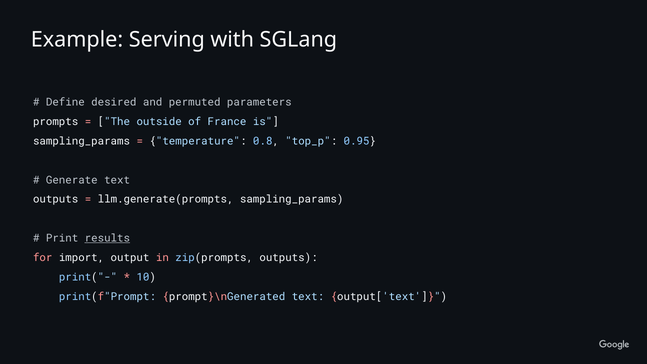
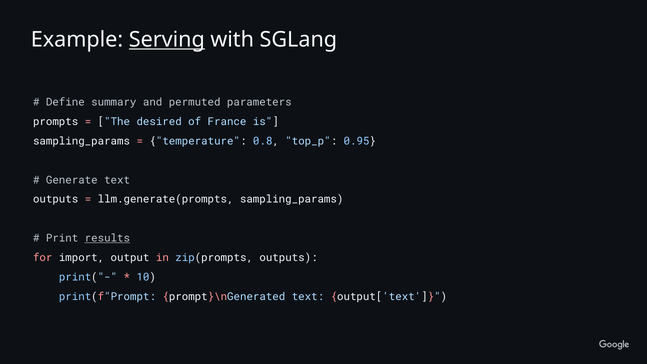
Serving underline: none -> present
desired: desired -> summary
outside: outside -> desired
